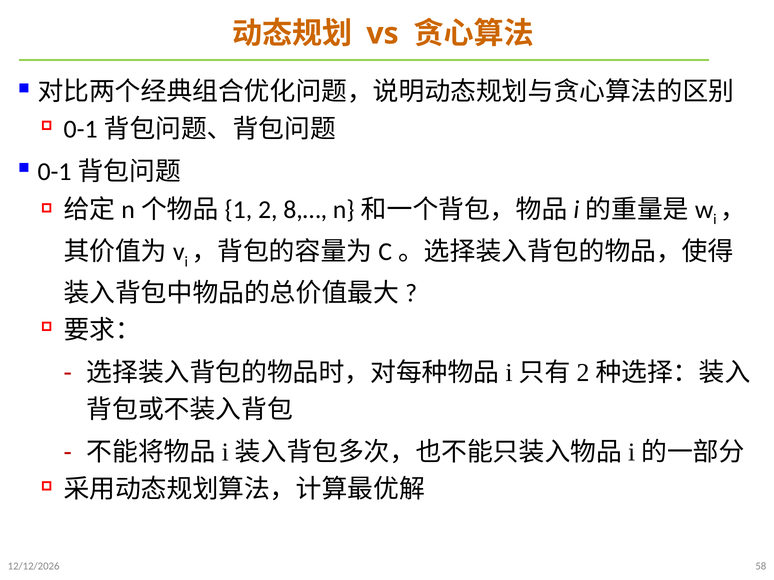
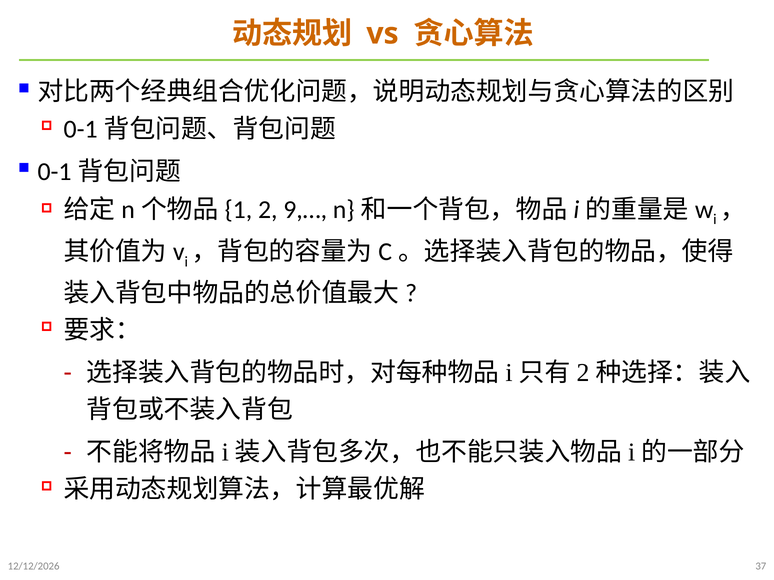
8,…: 8,… -> 9,…
58: 58 -> 37
